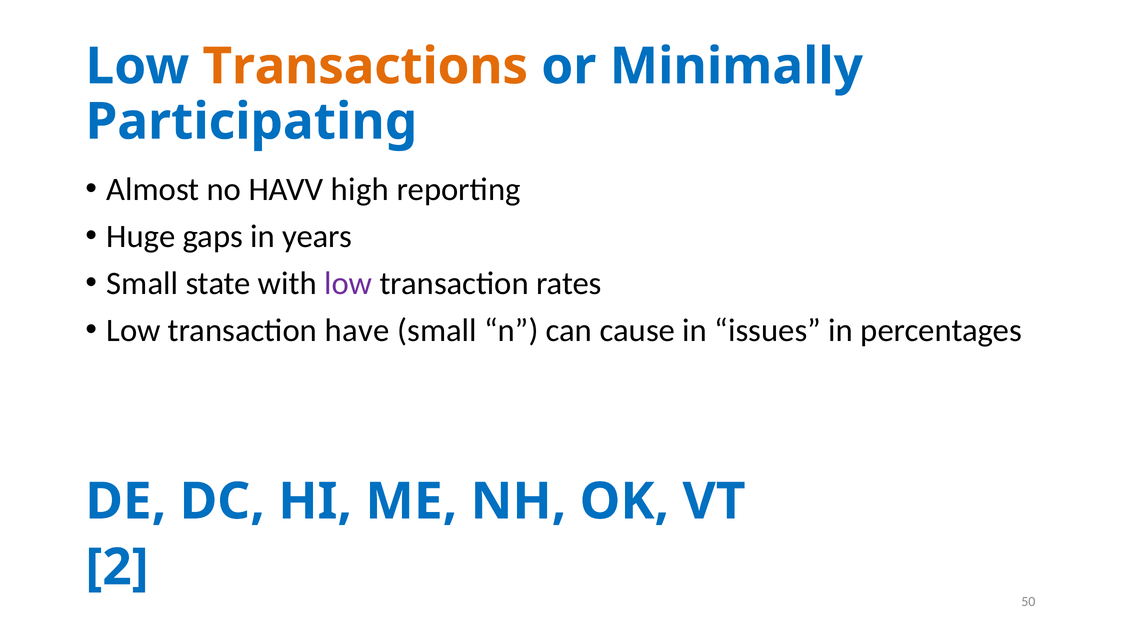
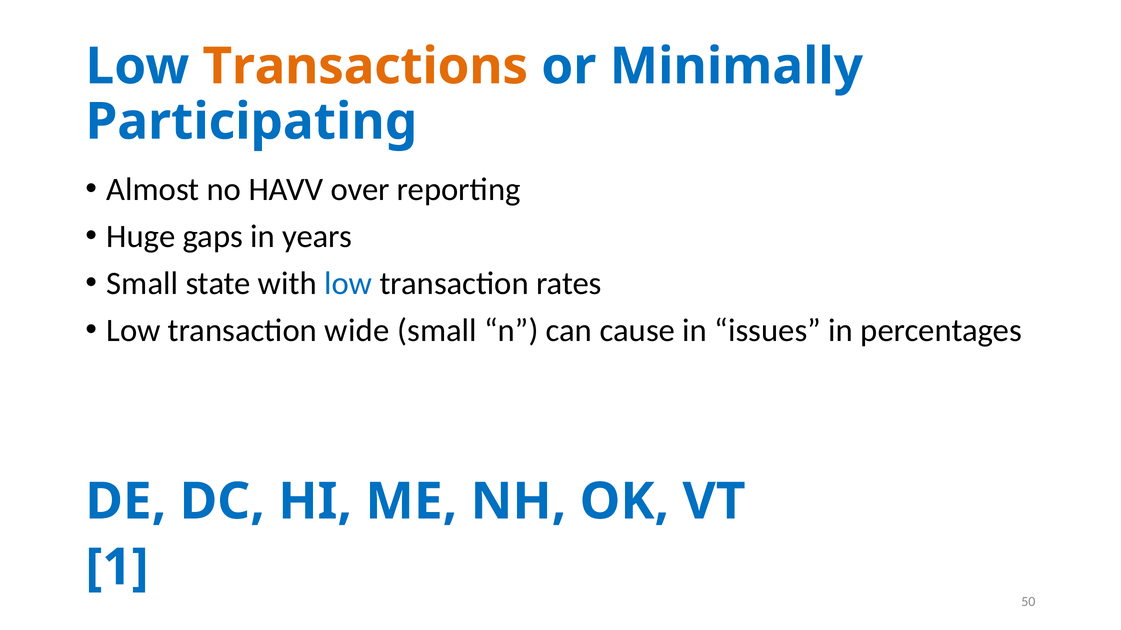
high: high -> over
low at (348, 284) colour: purple -> blue
have: have -> wide
2: 2 -> 1
